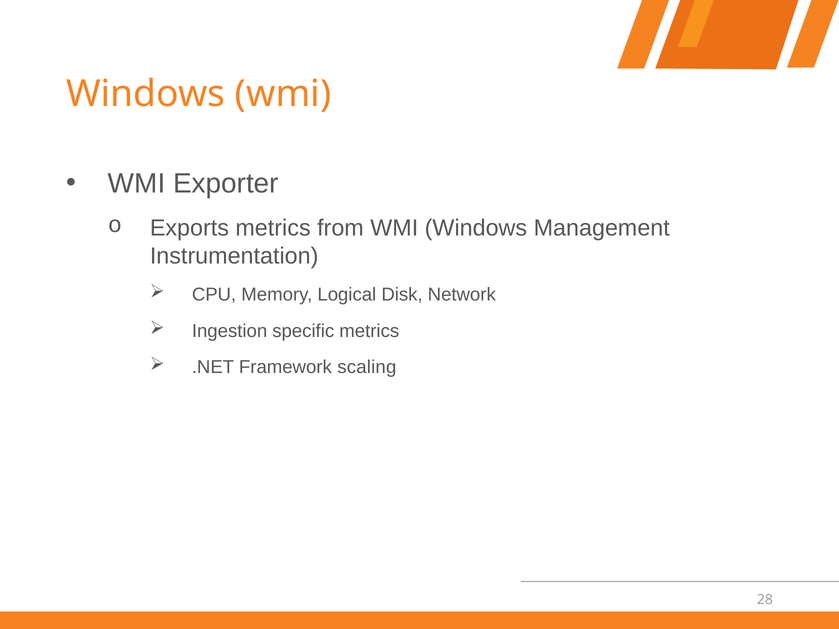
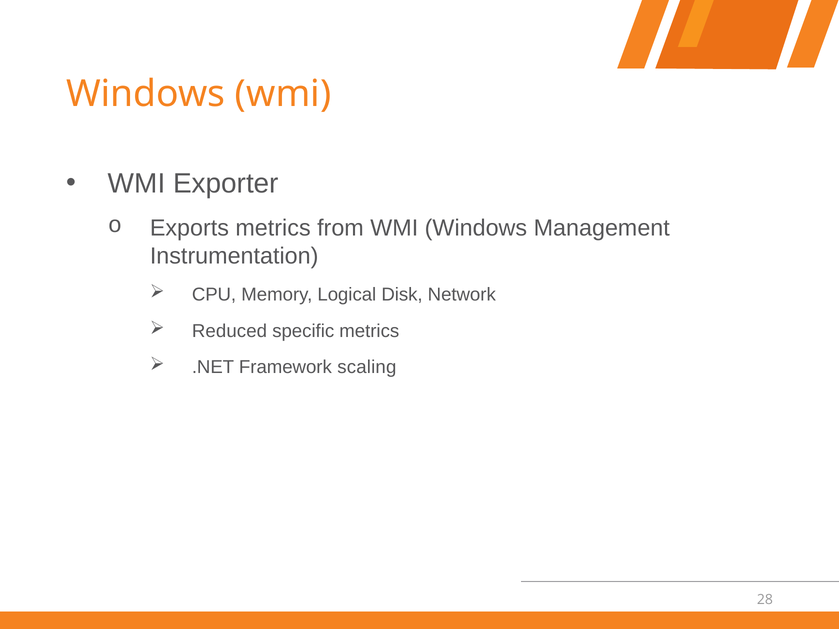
Ingestion: Ingestion -> Reduced
